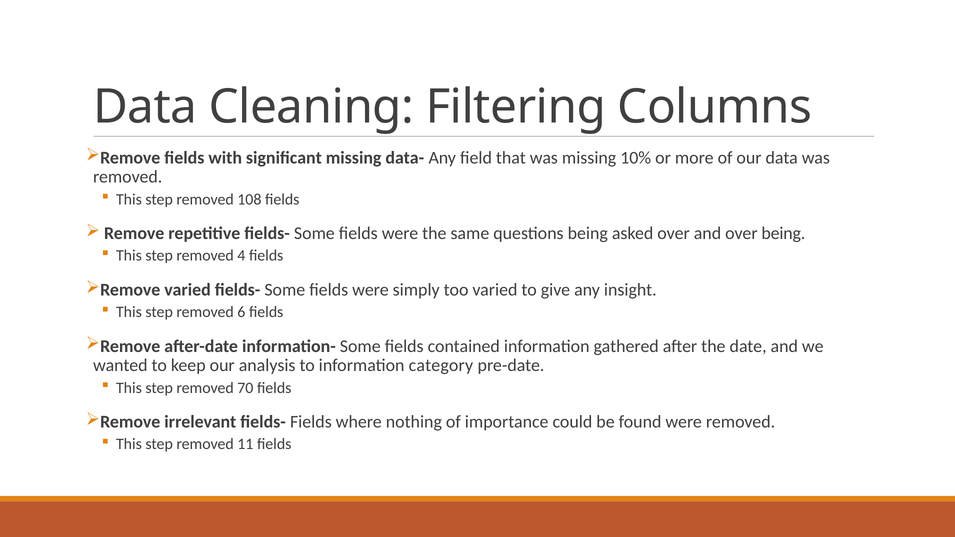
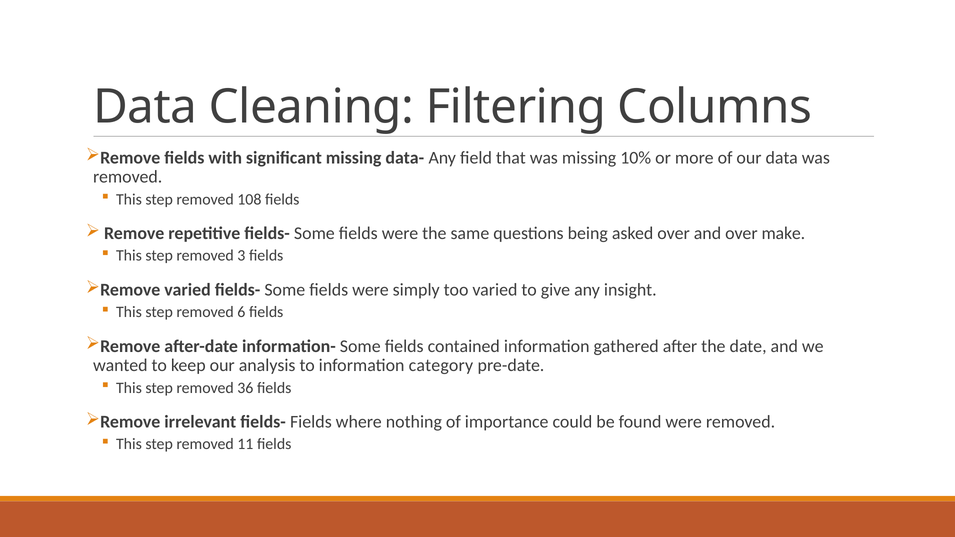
over being: being -> make
4: 4 -> 3
70: 70 -> 36
